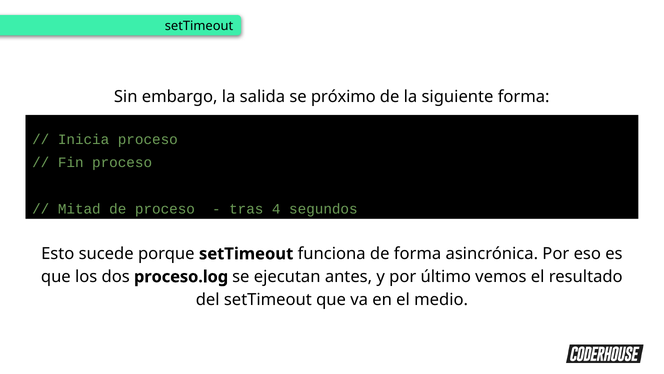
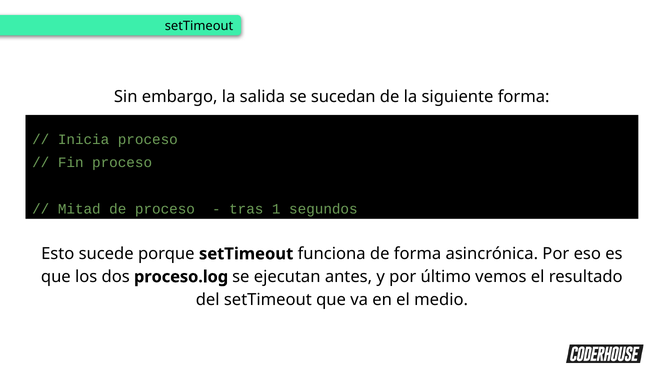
próximo: próximo -> sucedan
4: 4 -> 1
